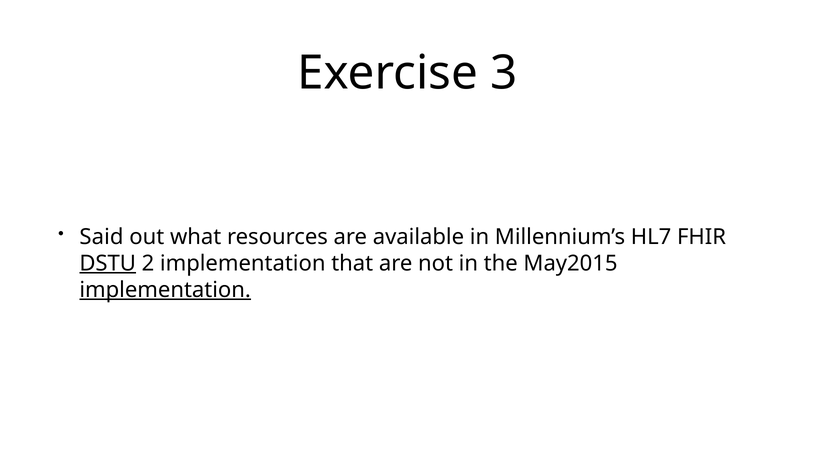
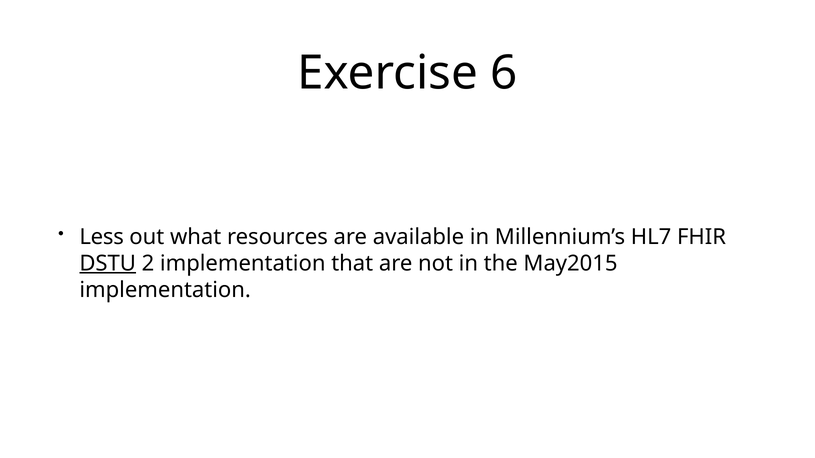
3: 3 -> 6
Said: Said -> Less
implementation at (165, 290) underline: present -> none
